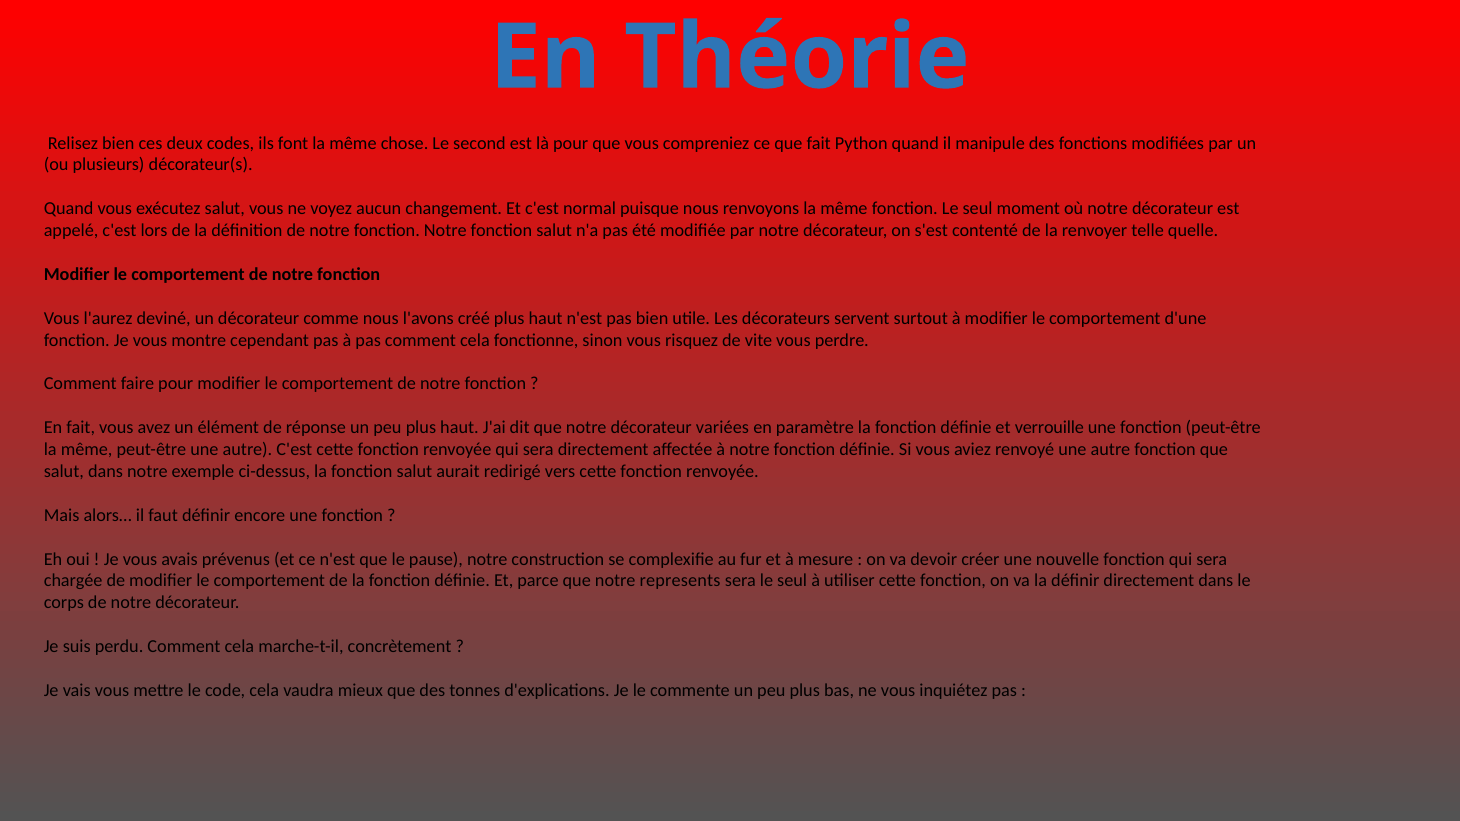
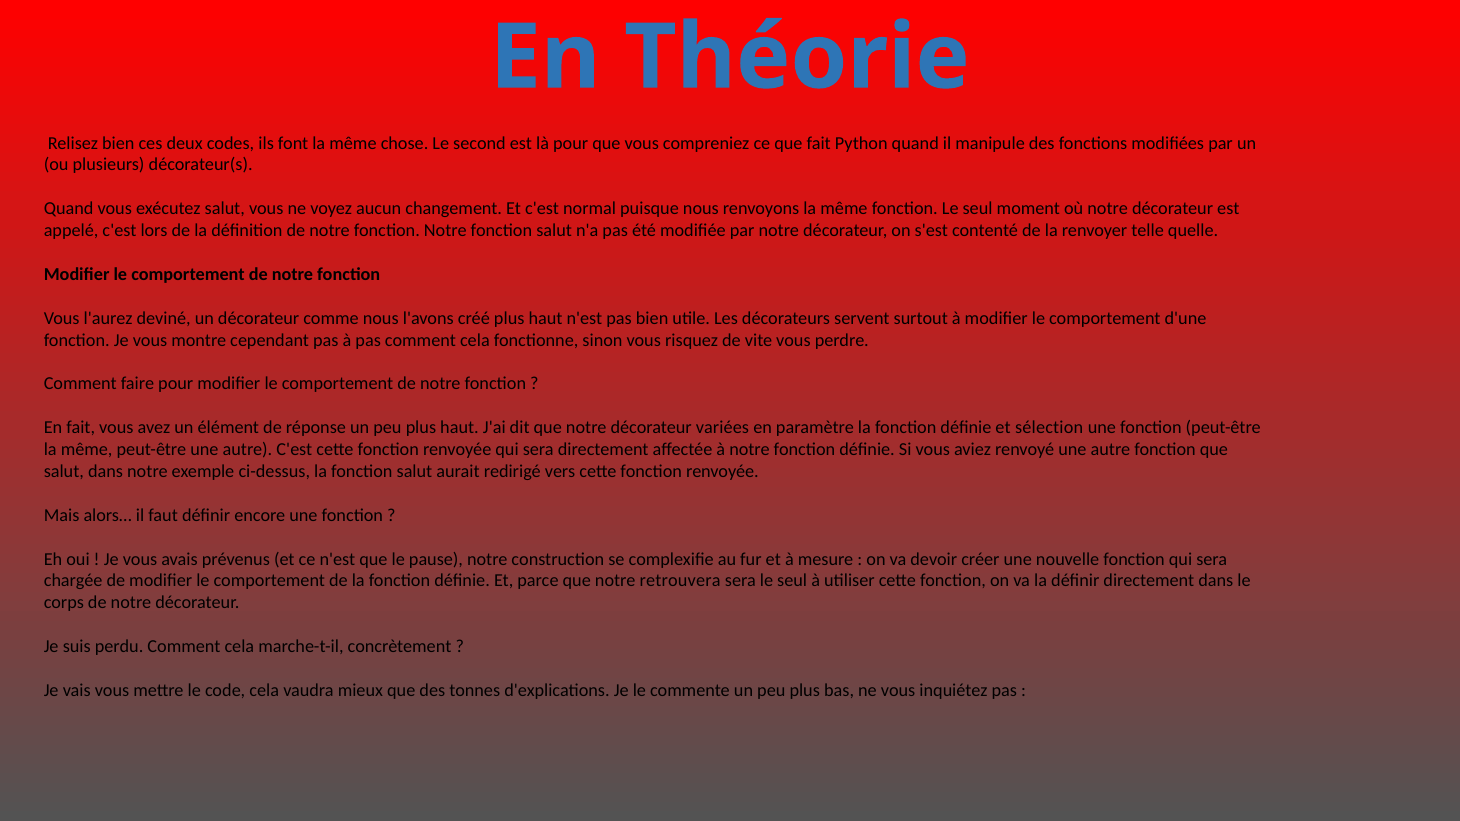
verrouille: verrouille -> sélection
represents: represents -> retrouvera
